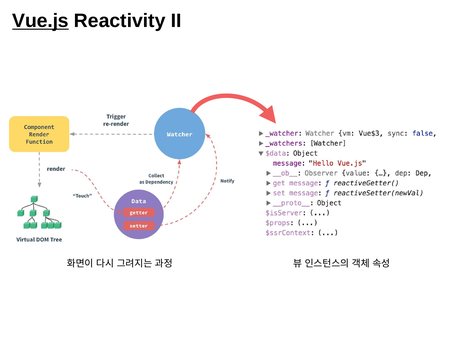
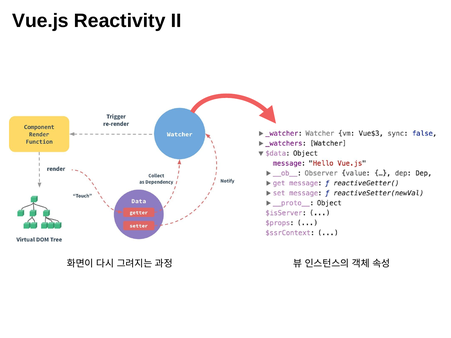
Vue.js underline: present -> none
